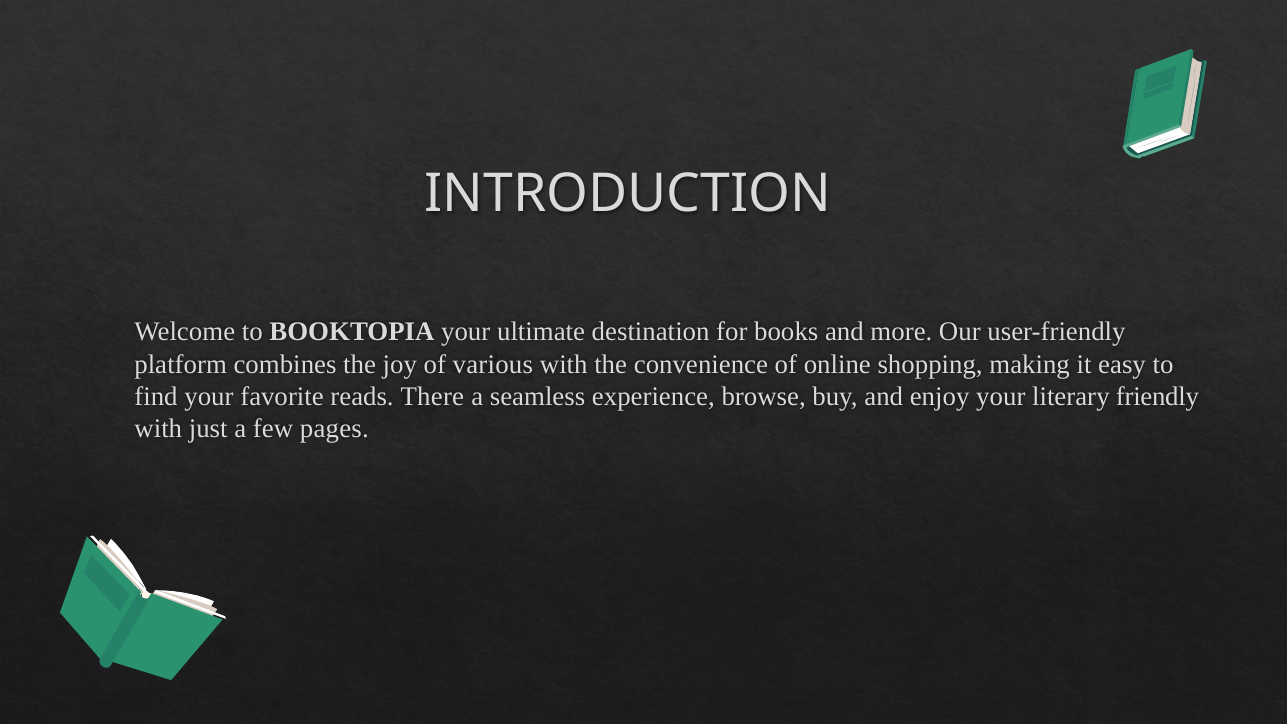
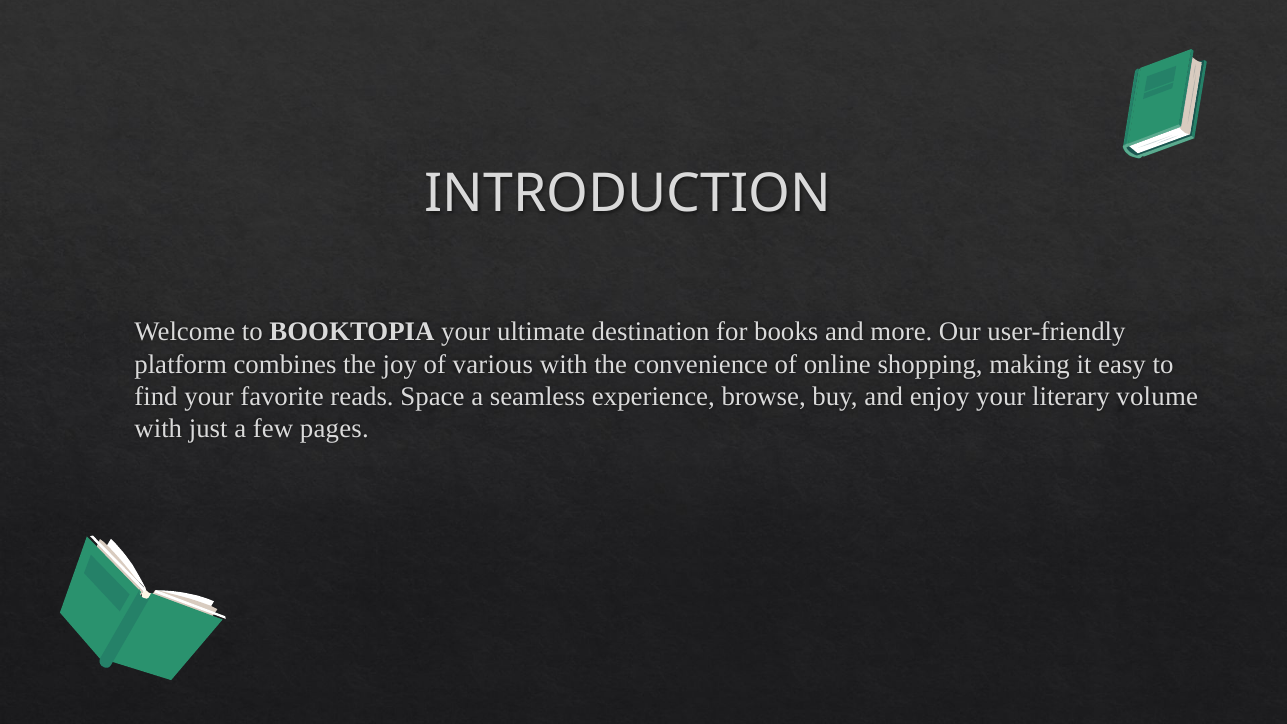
There: There -> Space
friendly: friendly -> volume
